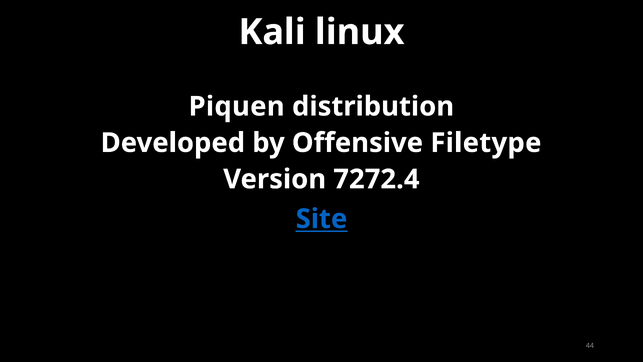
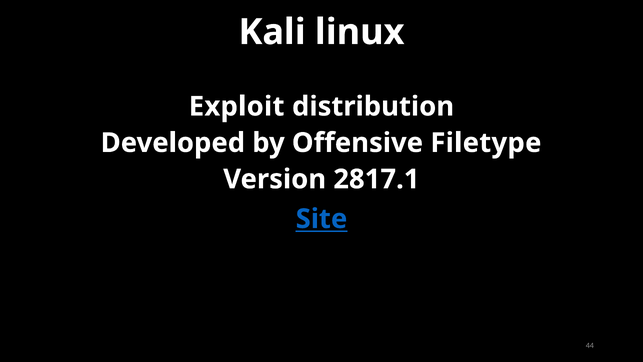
Piquen: Piquen -> Exploit
7272.4: 7272.4 -> 2817.1
